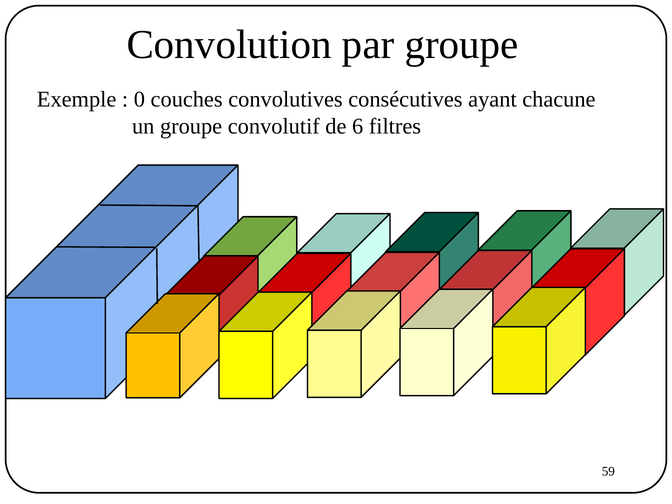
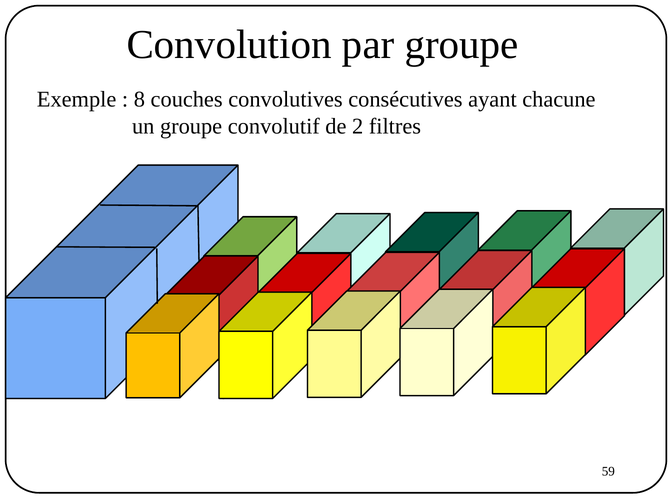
0: 0 -> 8
6: 6 -> 2
